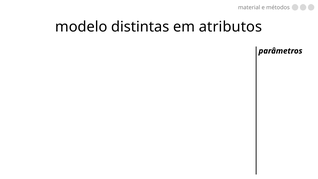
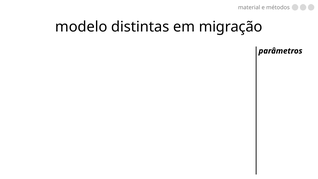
atributos: atributos -> migração
